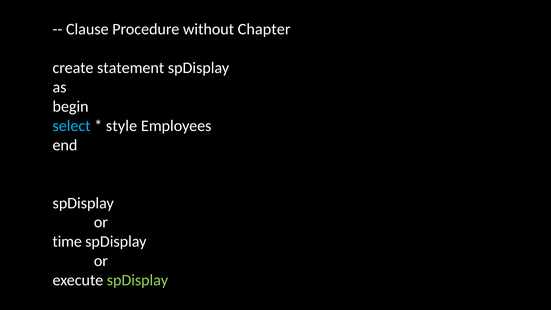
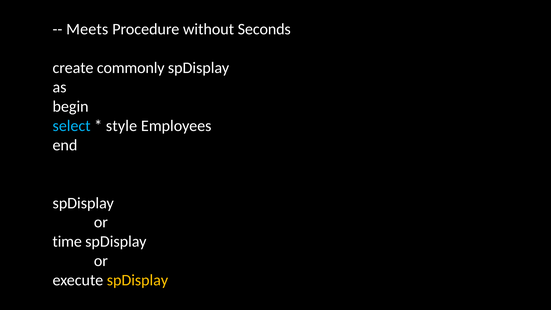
Clause: Clause -> Meets
Chapter: Chapter -> Seconds
statement: statement -> commonly
spDisplay at (137, 280) colour: light green -> yellow
